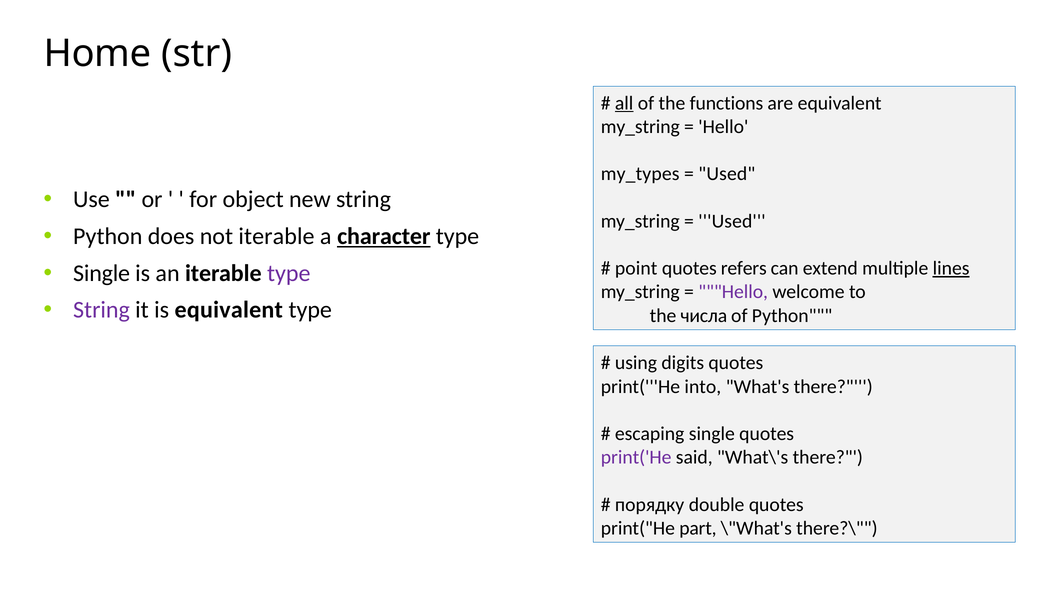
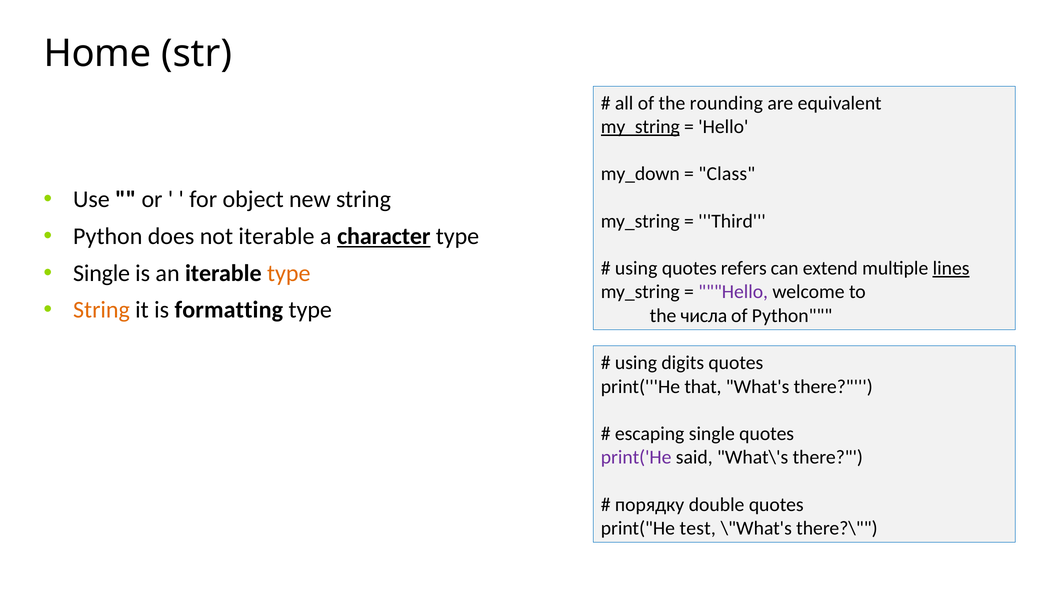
all underline: present -> none
functions: functions -> rounding
my_string at (640, 127) underline: none -> present
my_types: my_types -> my_down
Used at (727, 174): Used -> Class
Used at (732, 221): Used -> Third
point at (636, 268): point -> using
type at (289, 273) colour: purple -> orange
String at (101, 310) colour: purple -> orange
is equivalent: equivalent -> formatting
into: into -> that
part: part -> test
